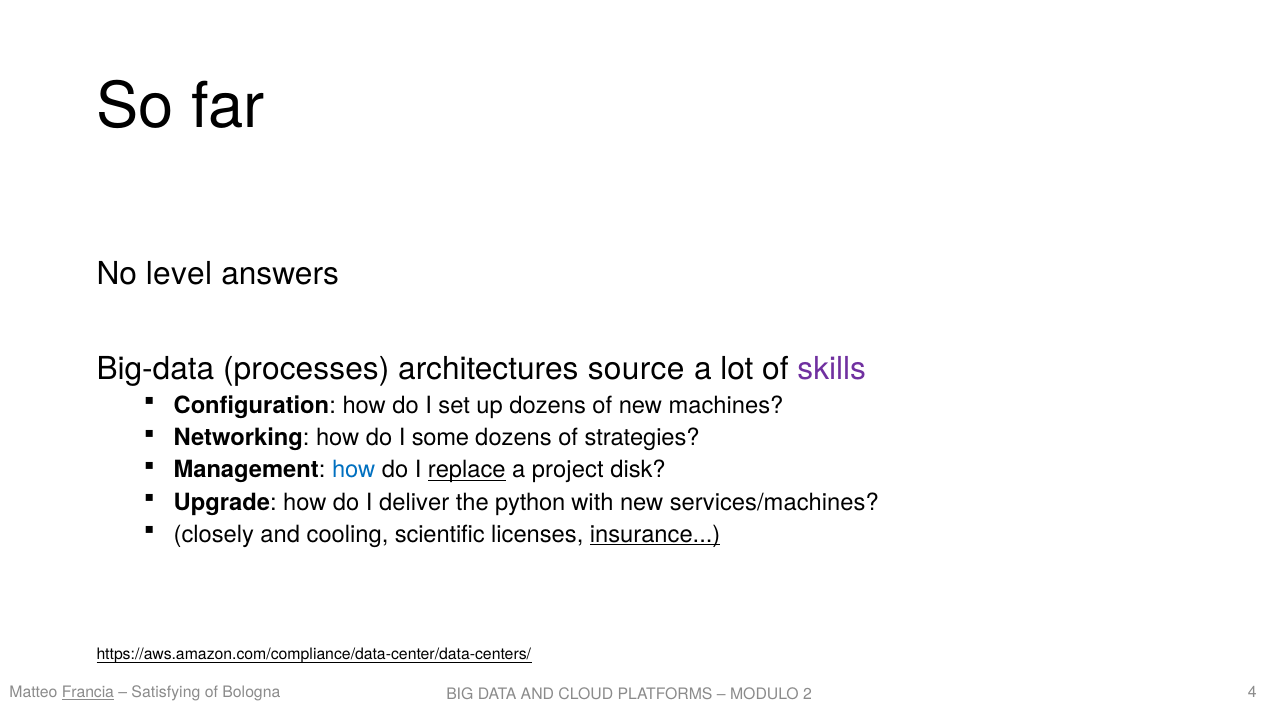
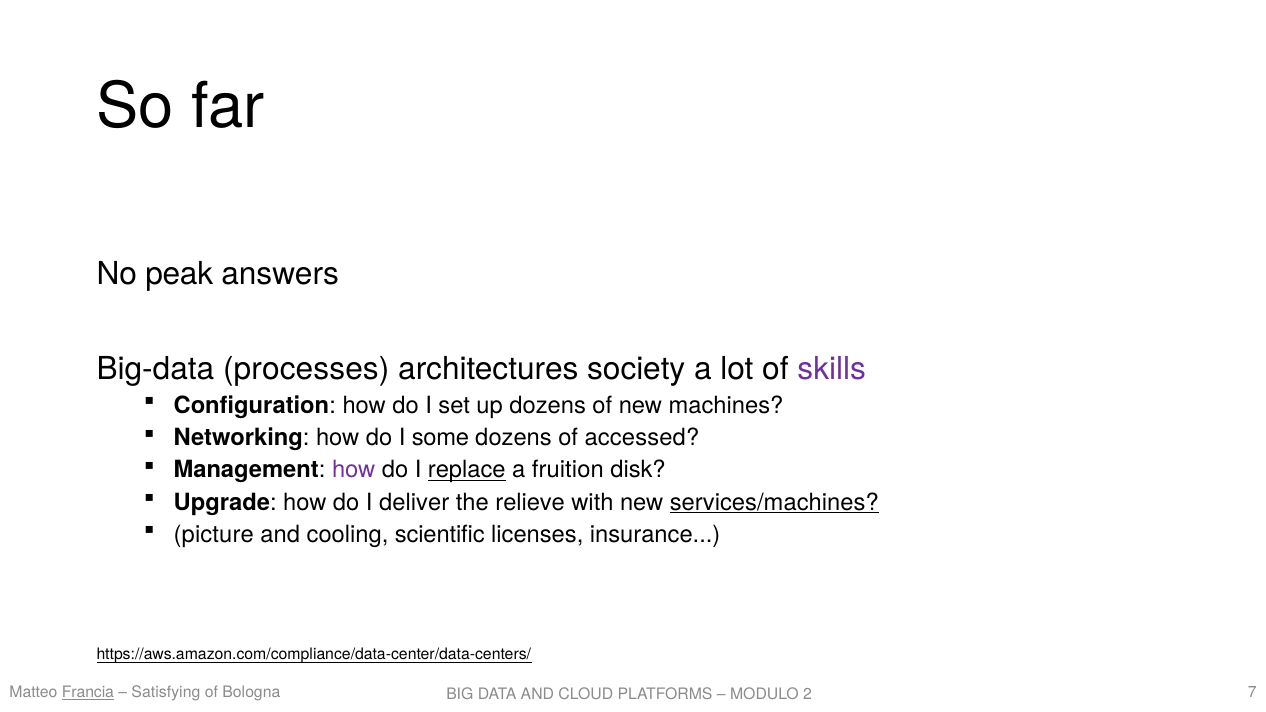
level: level -> peak
source: source -> society
strategies: strategies -> accessed
how at (354, 470) colour: blue -> purple
project: project -> fruition
python: python -> relieve
services/machines underline: none -> present
closely: closely -> picture
insurance underline: present -> none
4: 4 -> 7
